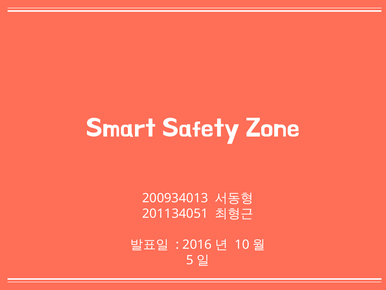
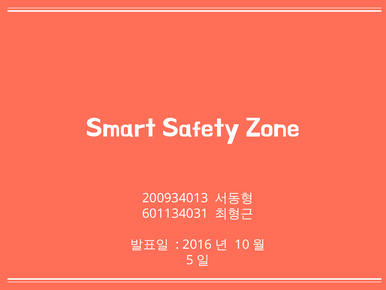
201134051: 201134051 -> 601134031
